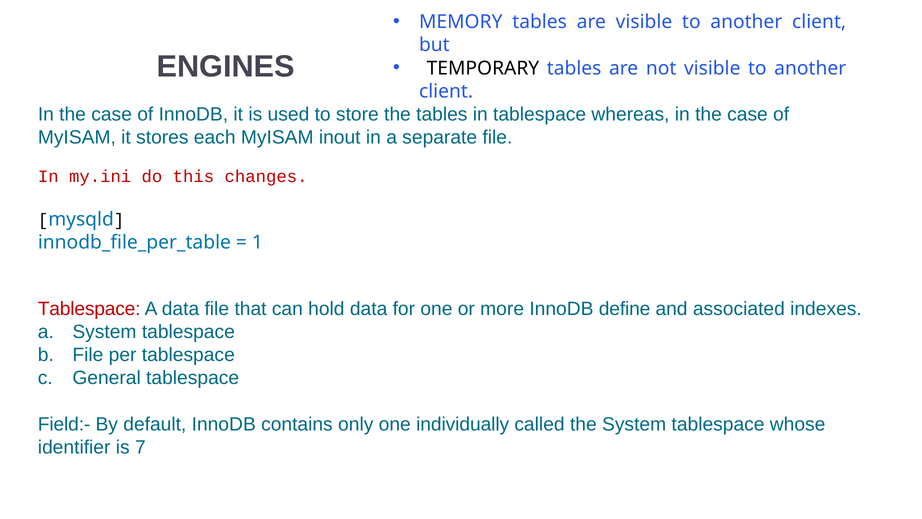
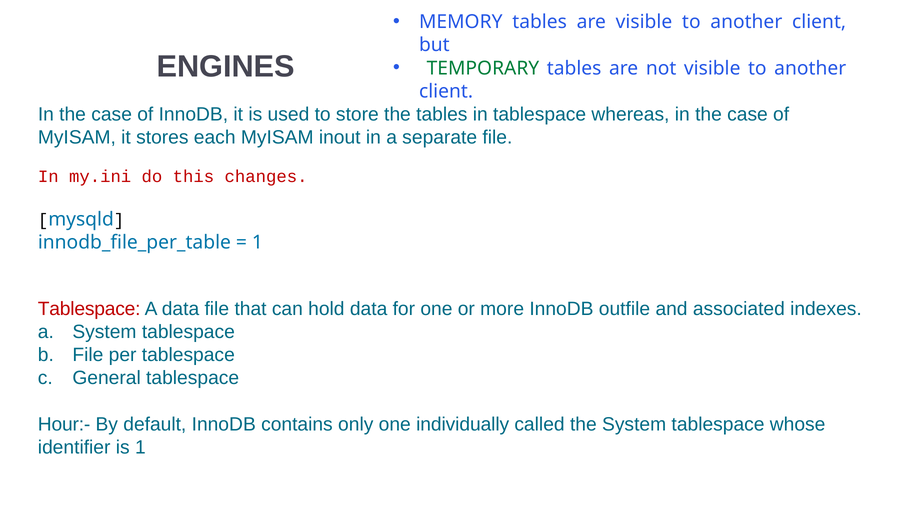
TEMPORARY colour: black -> green
define: define -> outfile
Field:-: Field:- -> Hour:-
is 7: 7 -> 1
